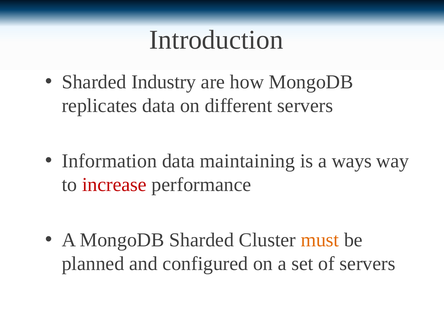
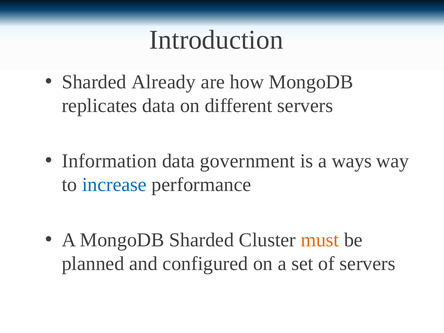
Industry: Industry -> Already
maintaining: maintaining -> government
increase colour: red -> blue
